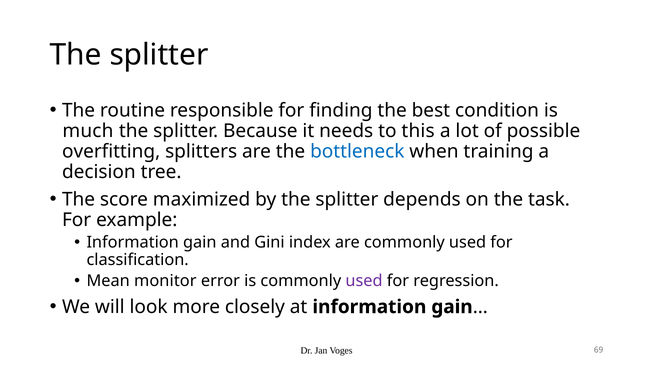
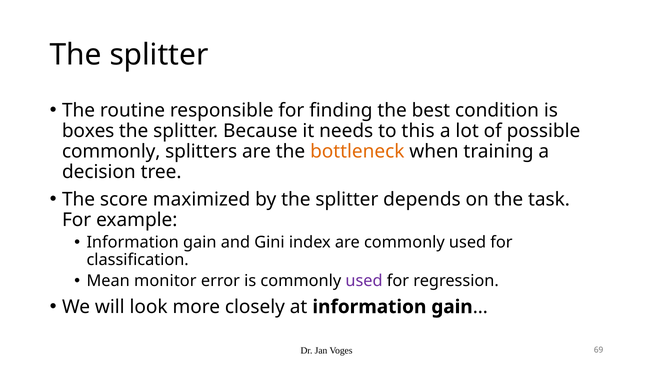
much: much -> boxes
overfitting at (111, 152): overfitting -> commonly
bottleneck colour: blue -> orange
